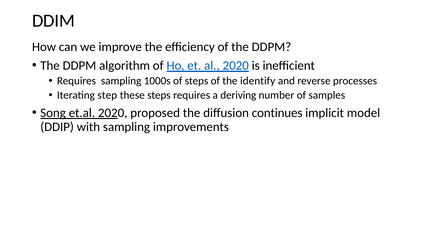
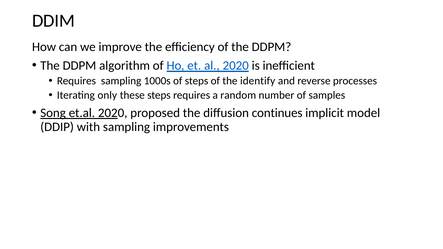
step: step -> only
deriving: deriving -> random
